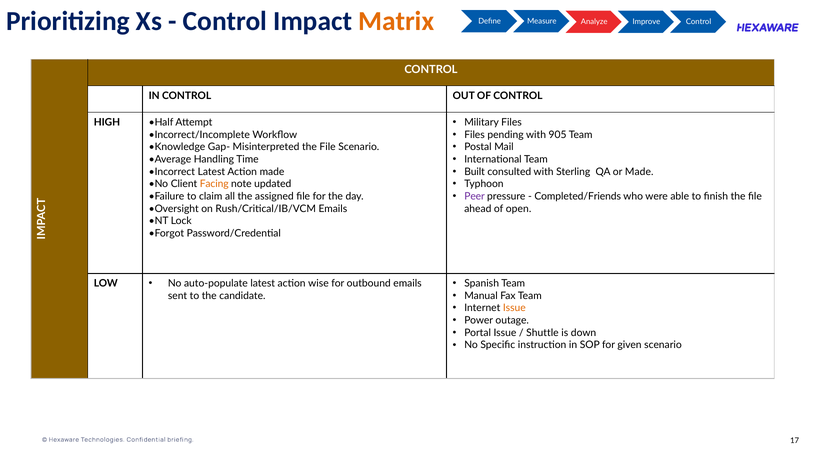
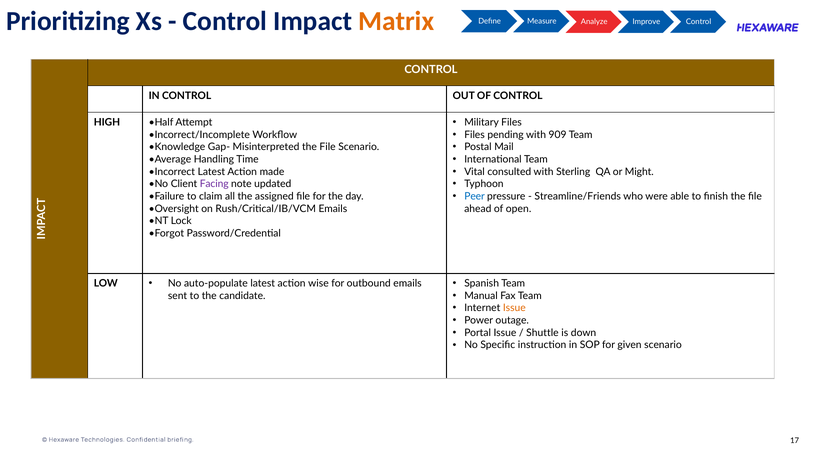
905: 905 -> 909
Built: Built -> Vital
or Made: Made -> Might
Facing colour: orange -> purple
Peer colour: purple -> blue
Completed/Friends: Completed/Friends -> Streamline/Friends
